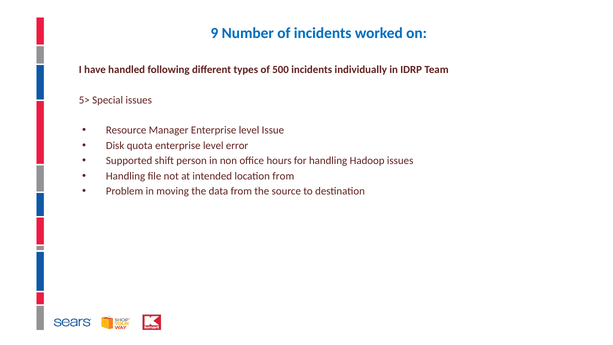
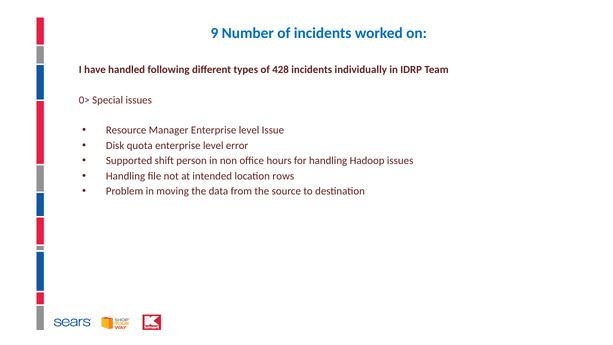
500: 500 -> 428
5>: 5> -> 0>
location from: from -> rows
